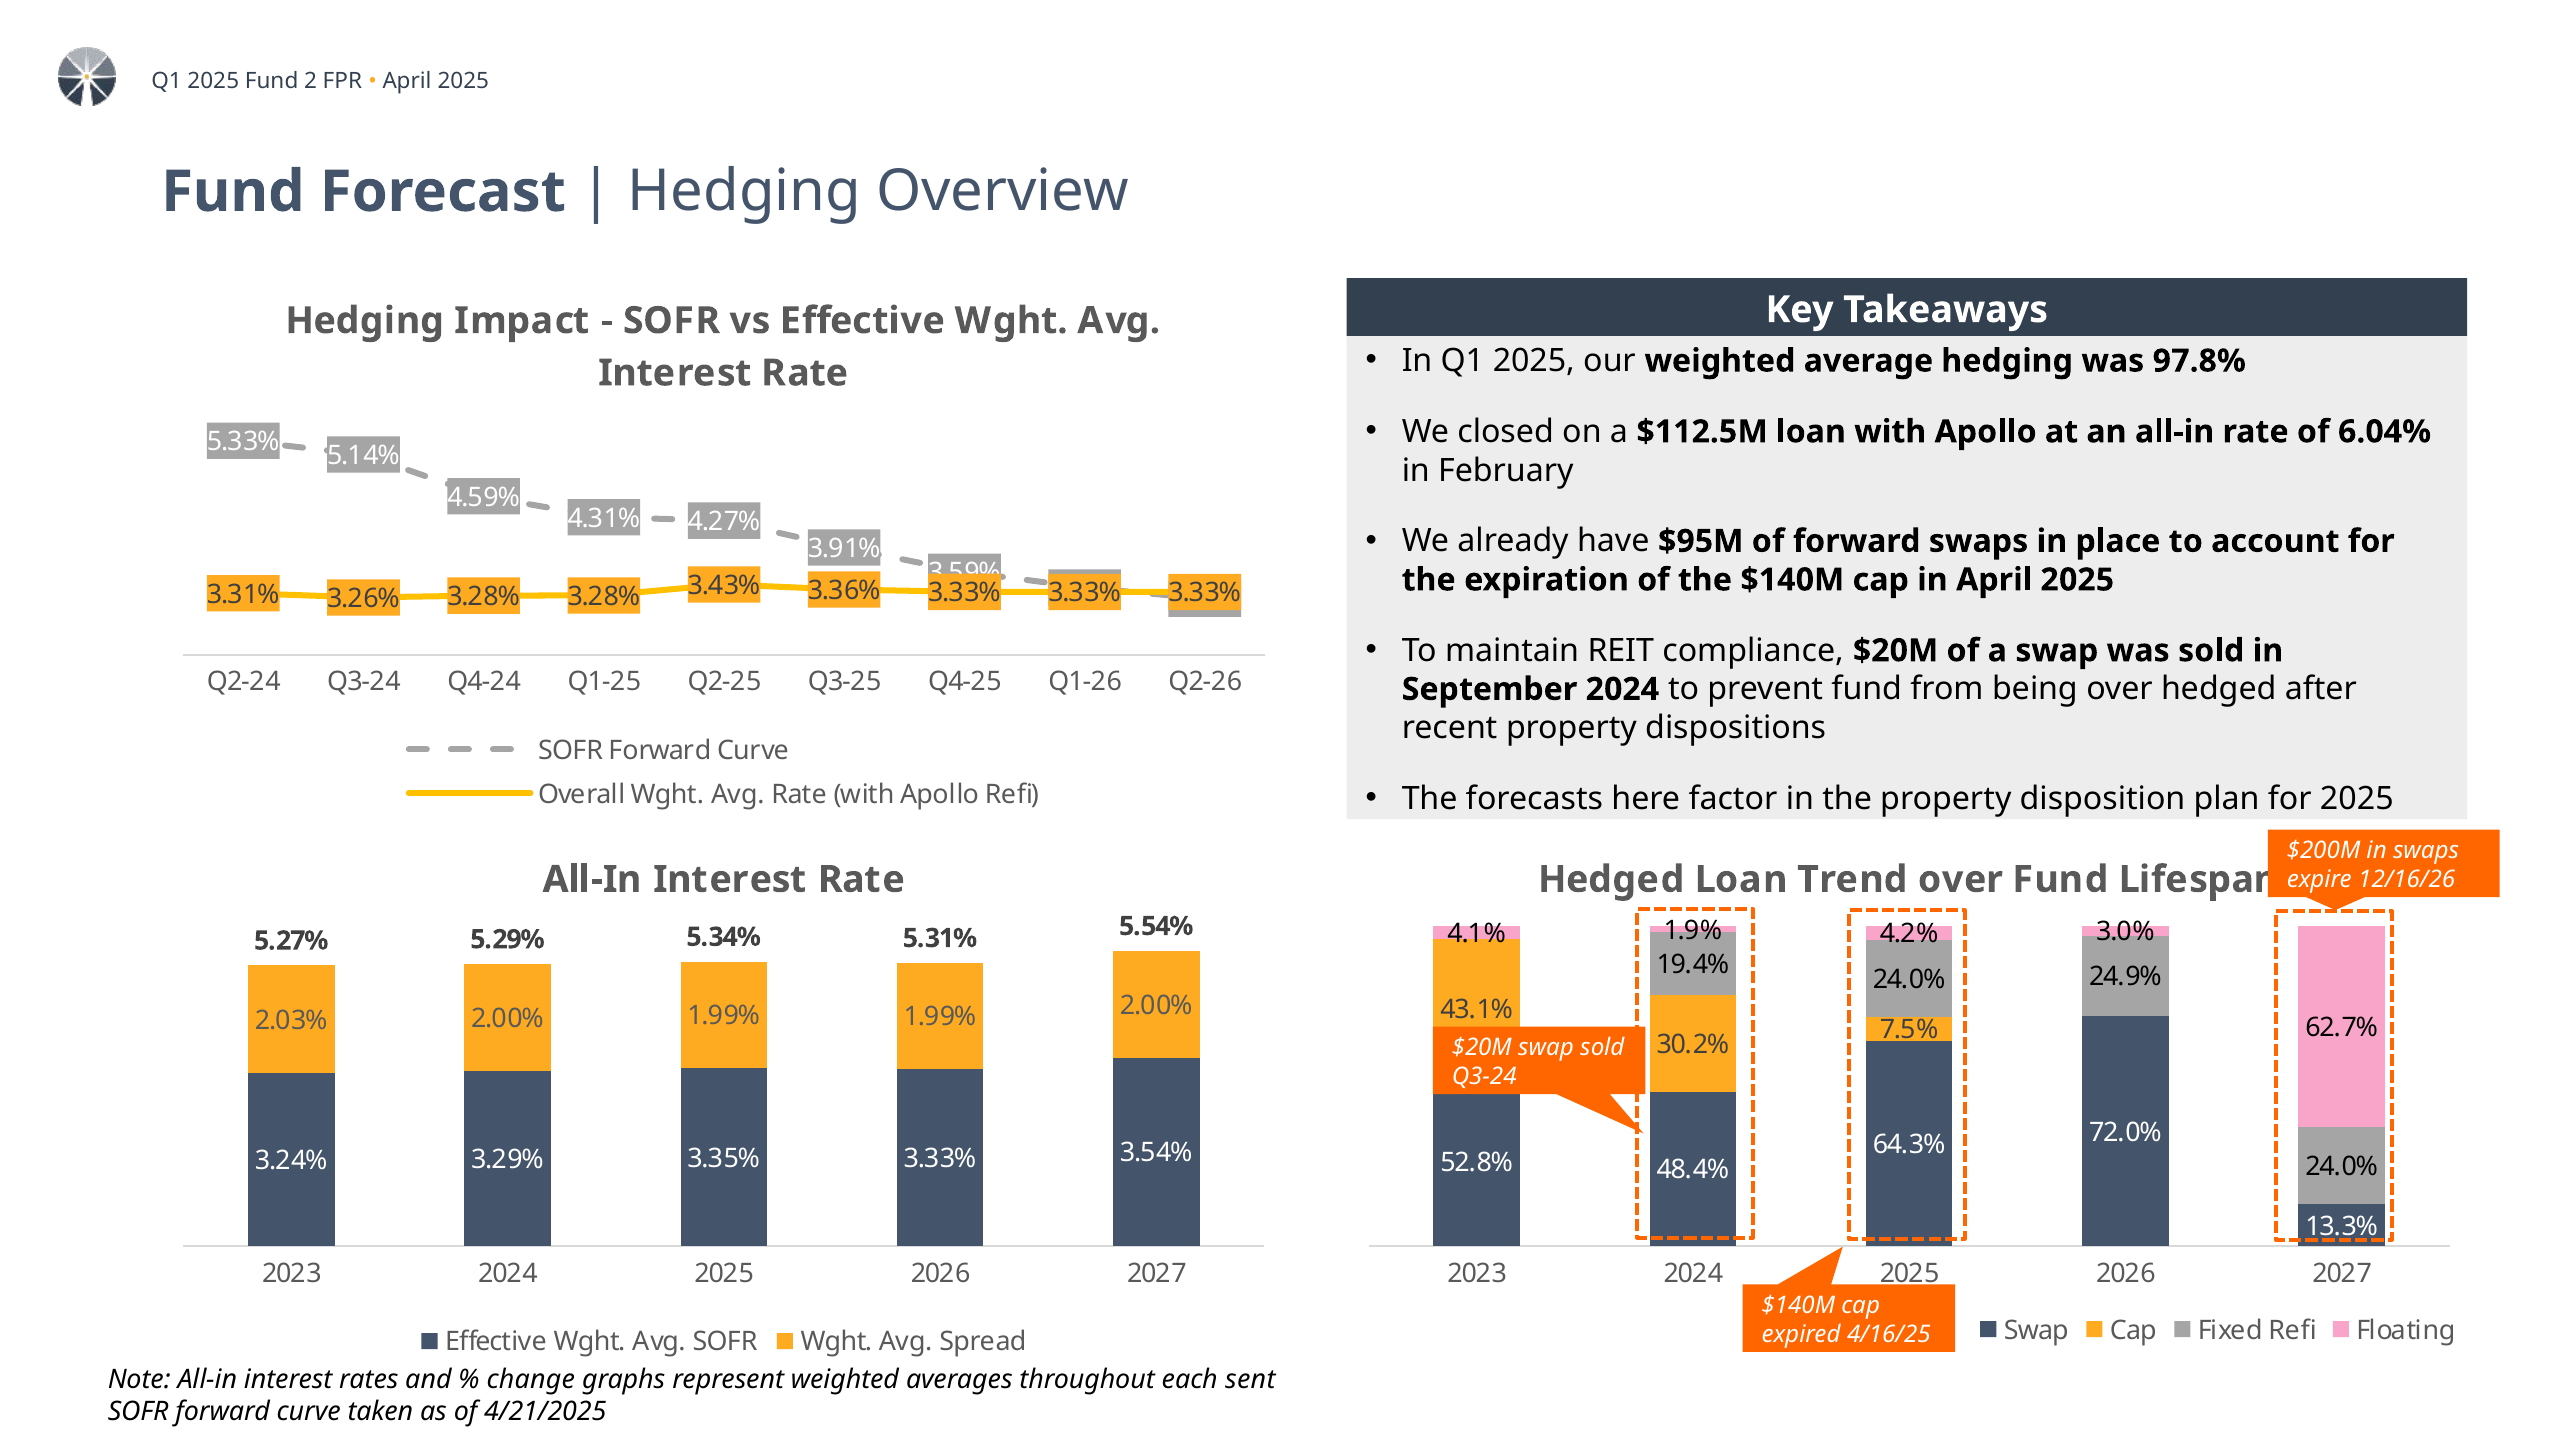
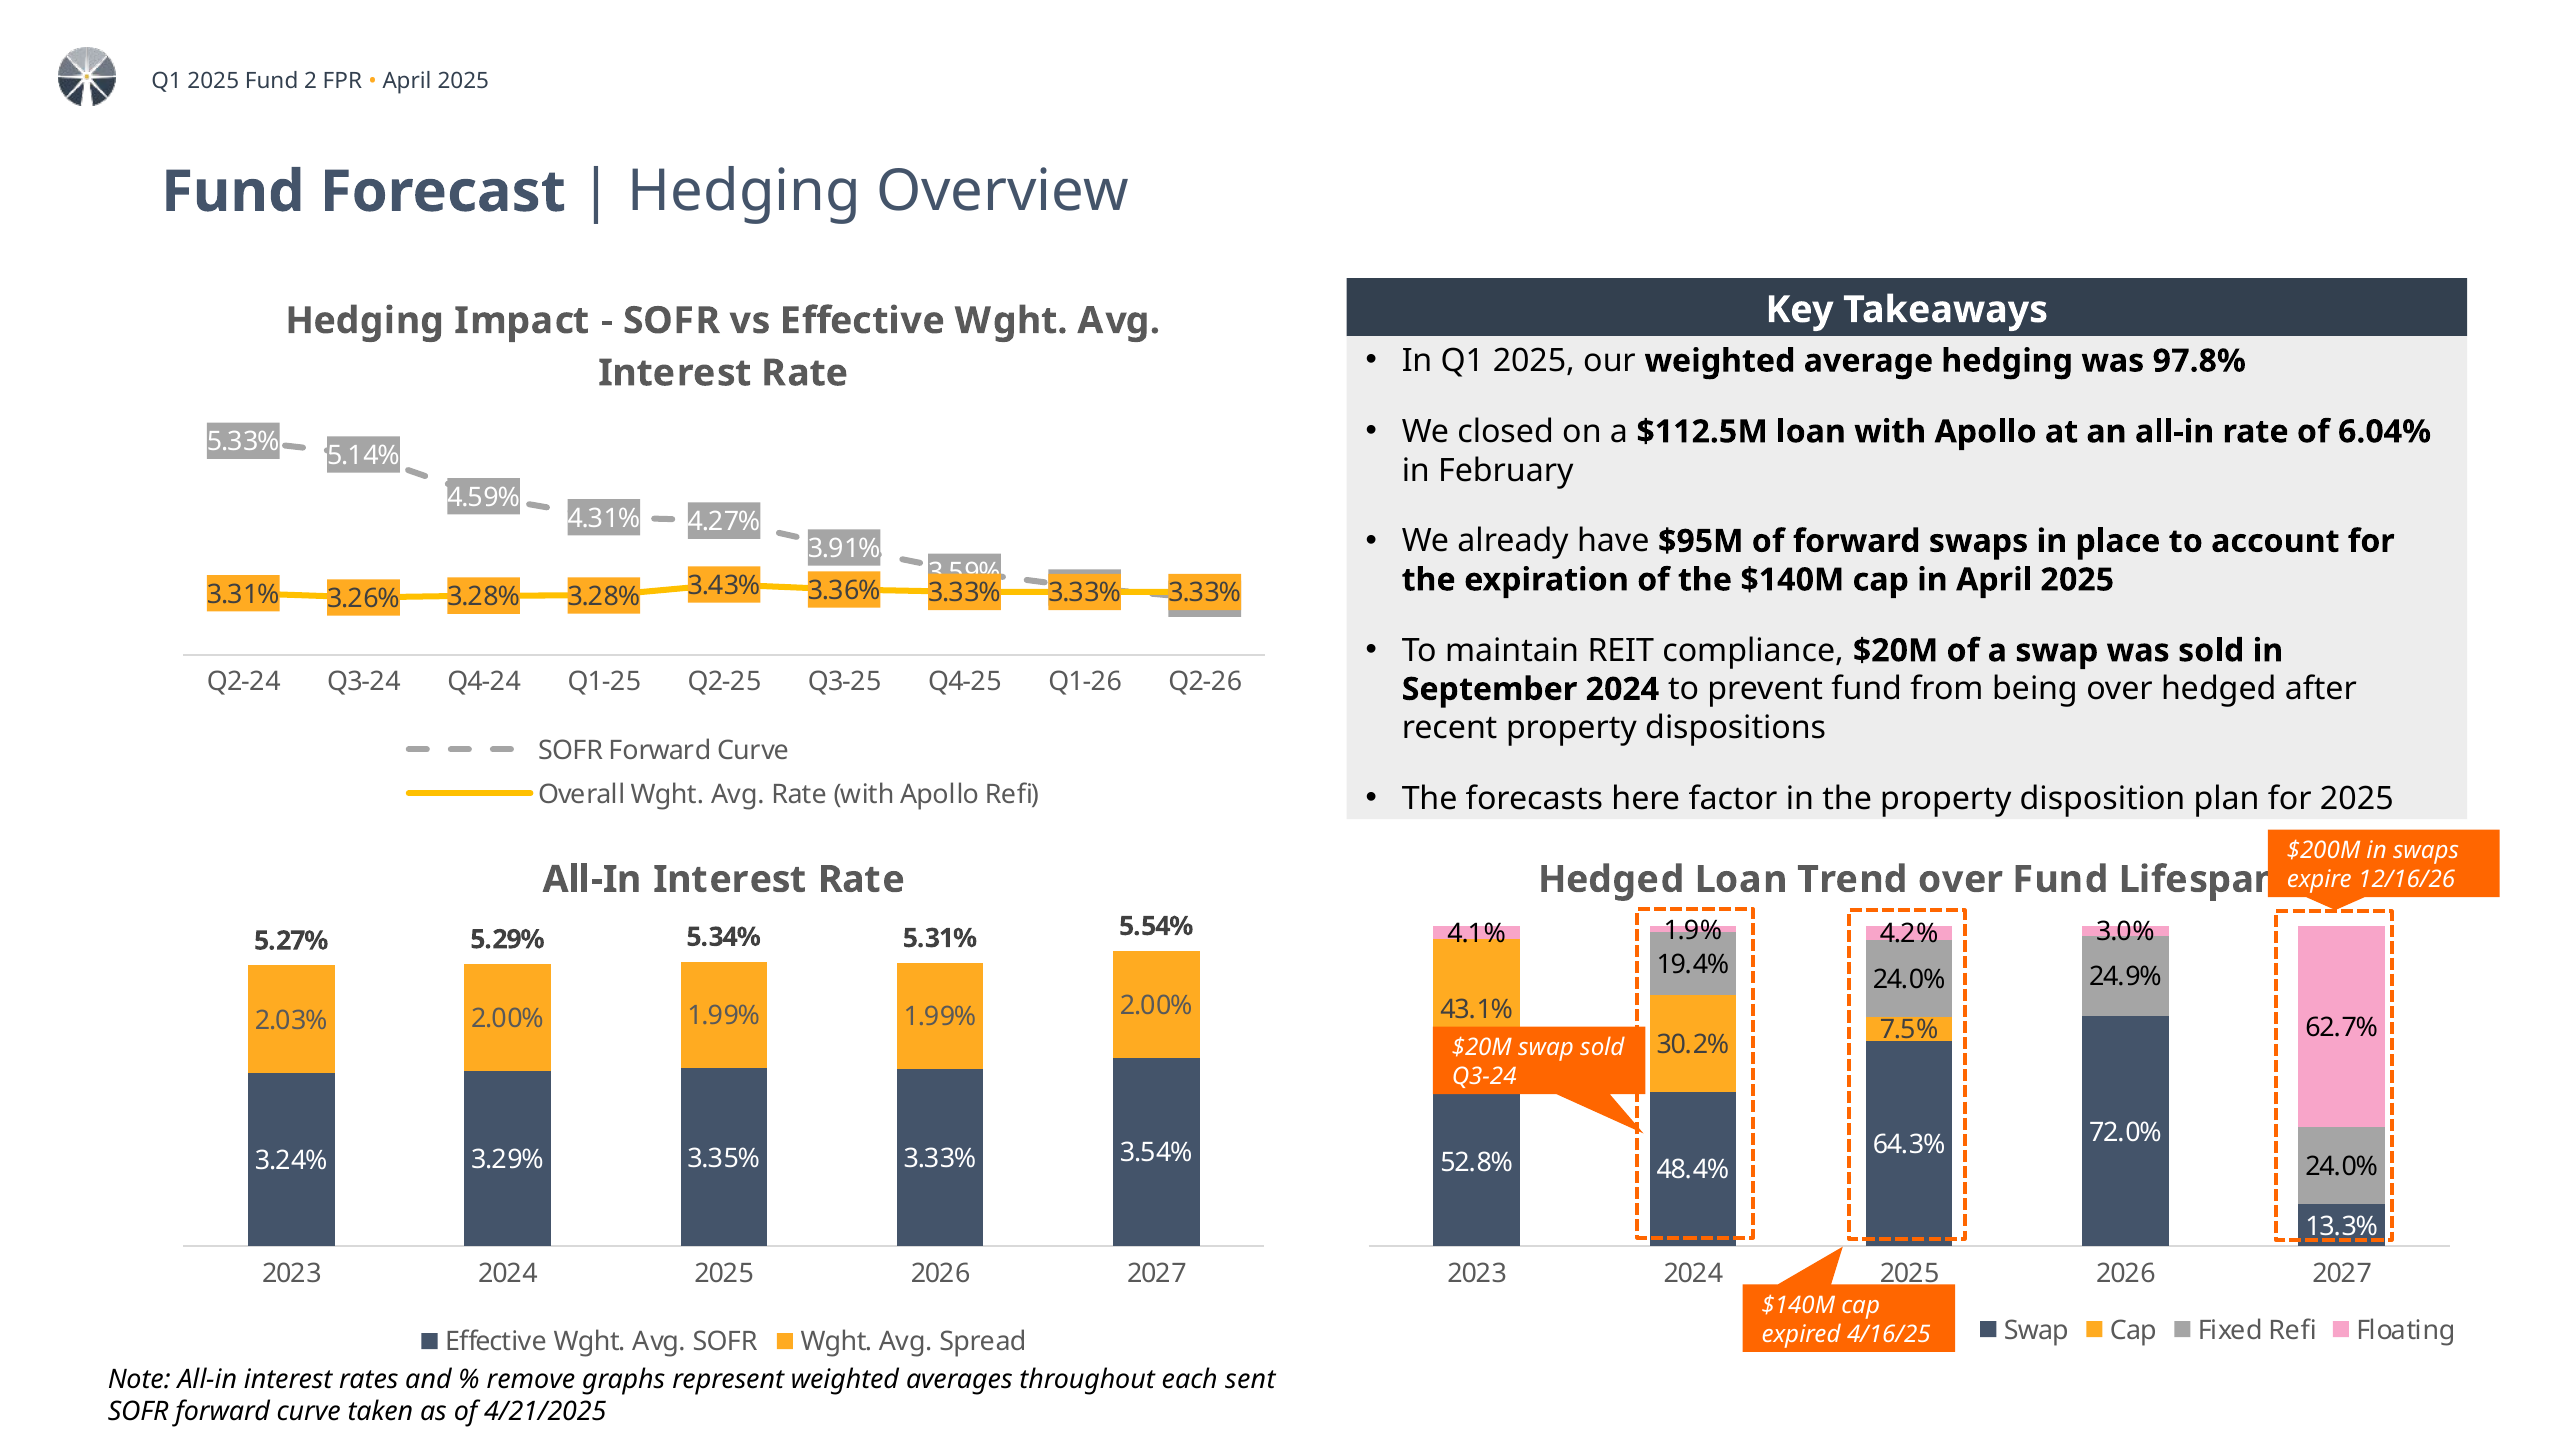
change: change -> remove
